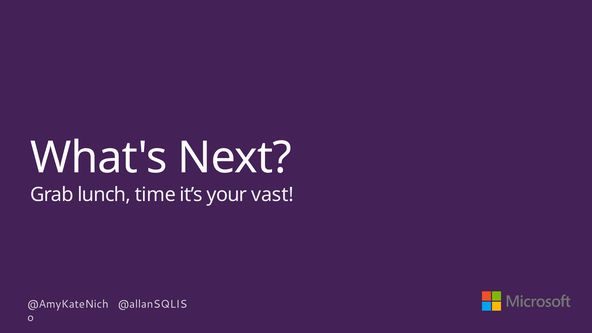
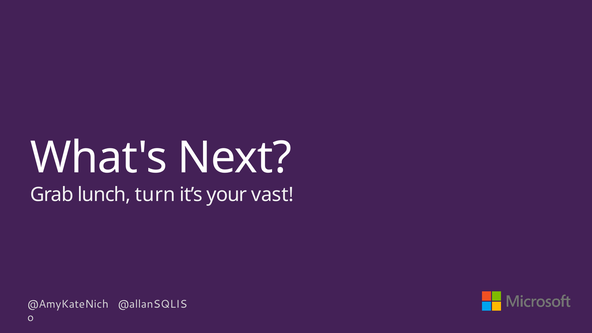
time: time -> turn
